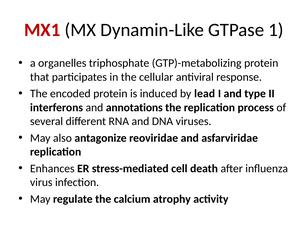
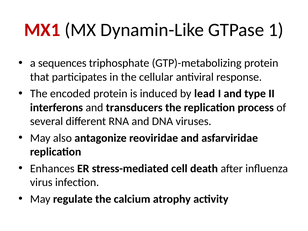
organelles: organelles -> sequences
annotations: annotations -> transducers
